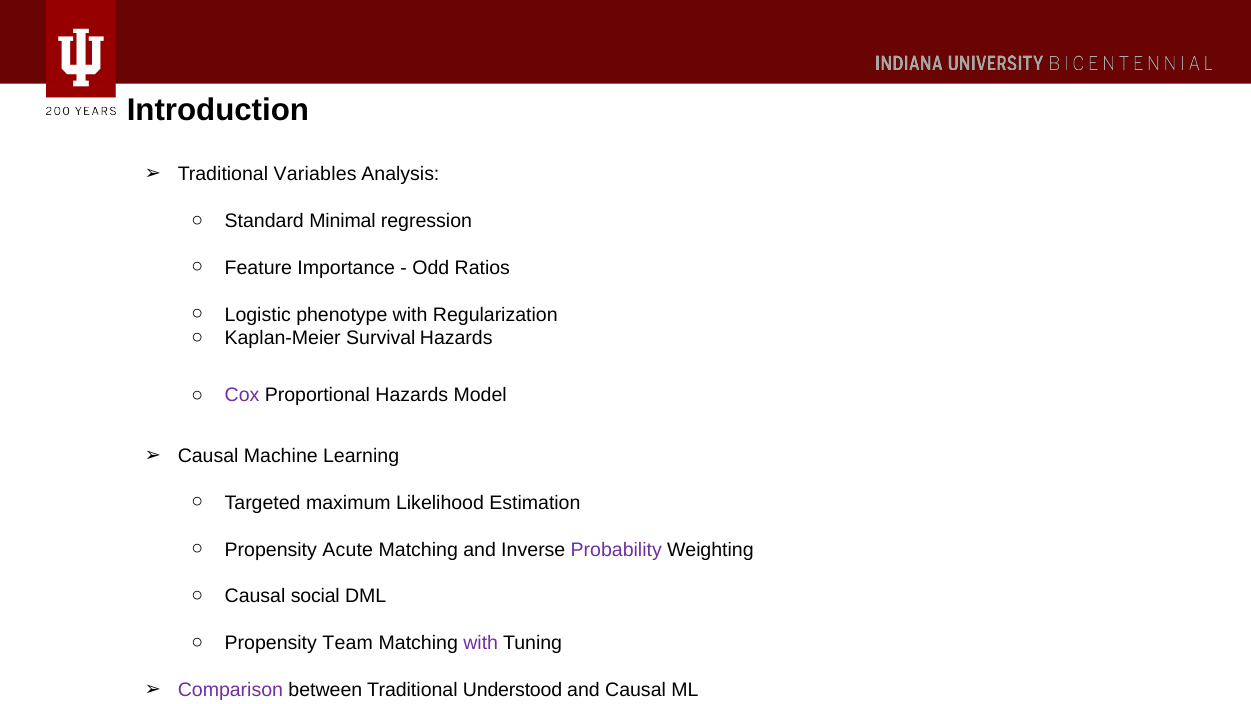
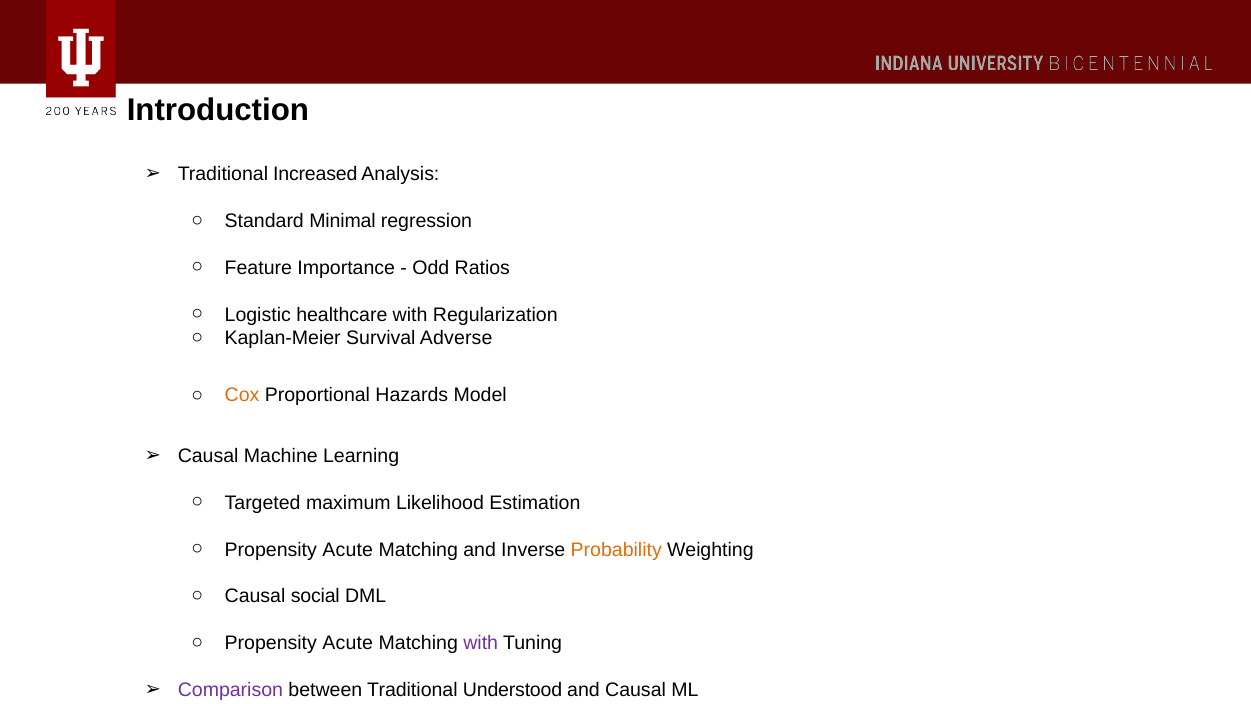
Variables: Variables -> Increased
phenotype: phenotype -> healthcare
Survival Hazards: Hazards -> Adverse
Cox colour: purple -> orange
Probability colour: purple -> orange
Team at (348, 643): Team -> Acute
